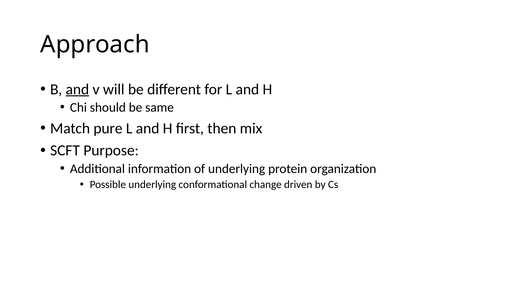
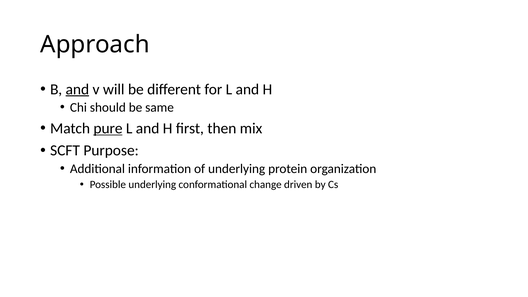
pure underline: none -> present
